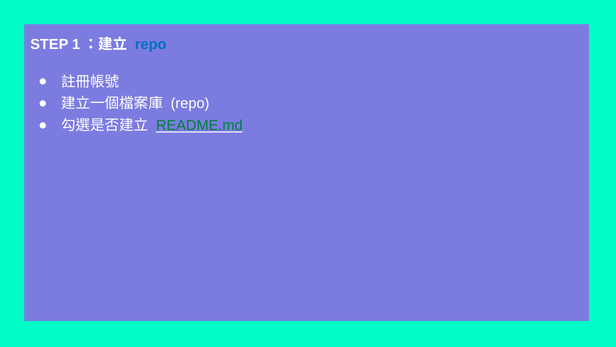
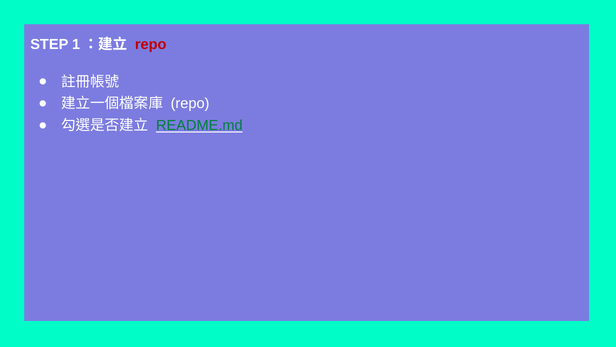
repo at (151, 44) colour: blue -> red
